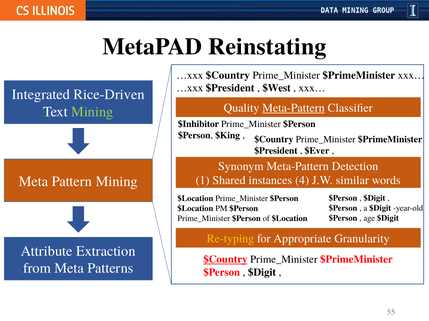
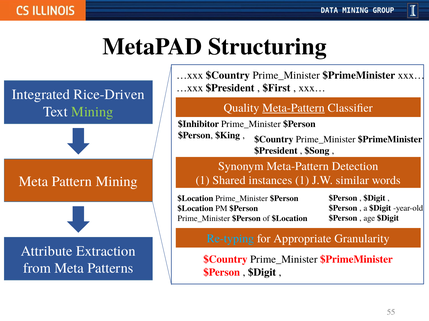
Reinstating: Reinstating -> Structuring
$West: $West -> $First
$Ever: $Ever -> $Song
instances 4: 4 -> 1
Re-typing colour: yellow -> light blue
$Country at (225, 260) underline: present -> none
